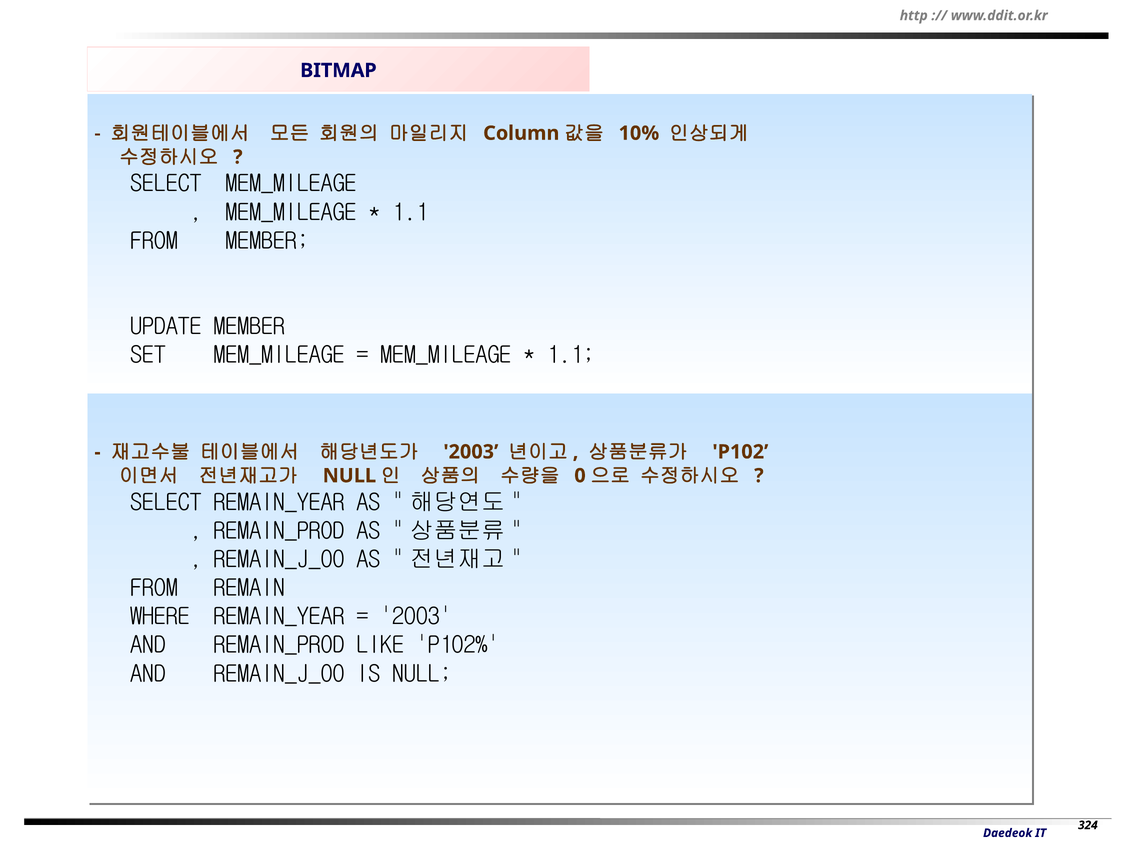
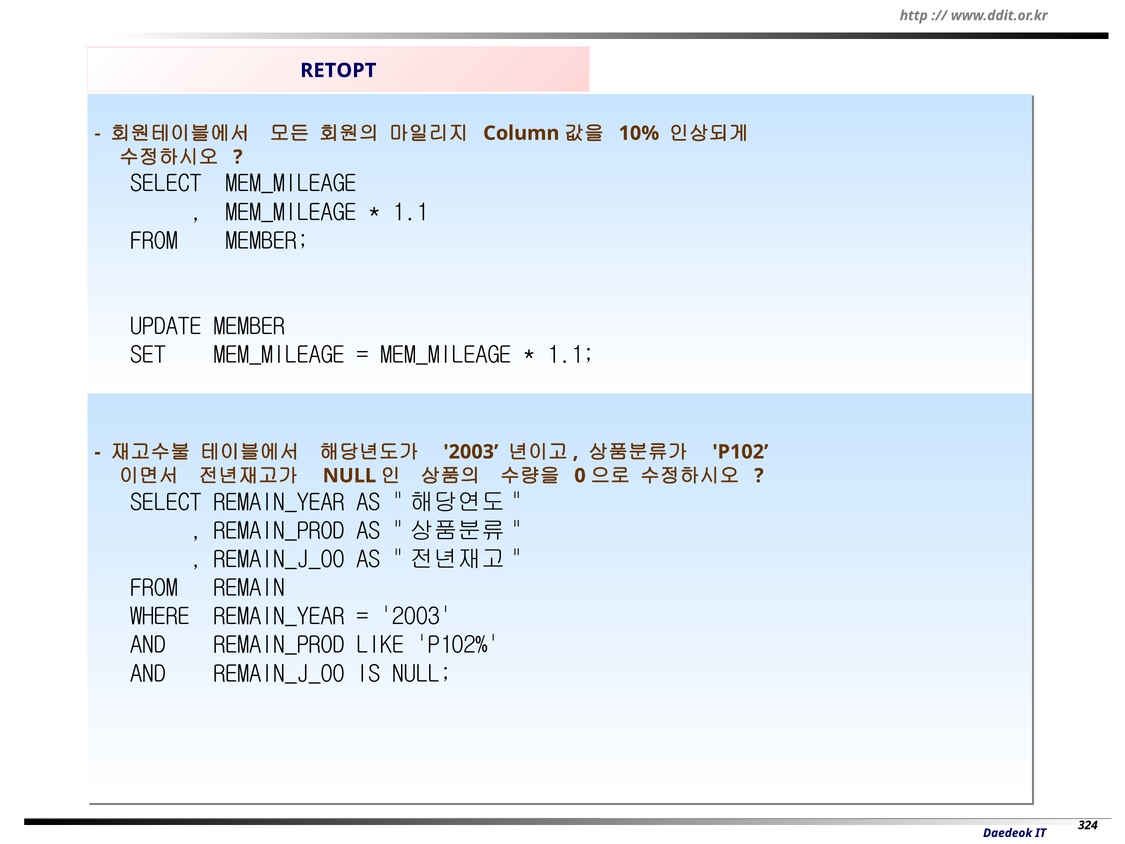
BITMAP: BITMAP -> RETOPT
